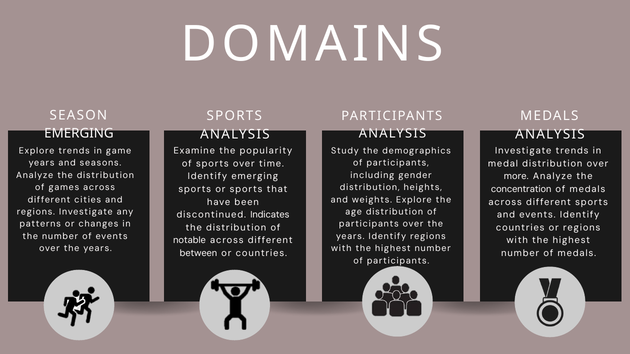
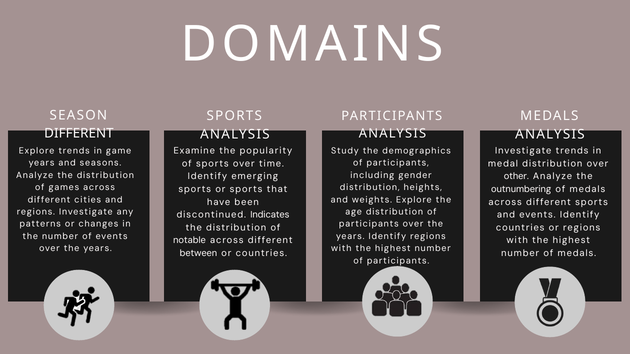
EMERGING at (79, 134): EMERGING -> DIFFERENT
more: more -> other
concentration: concentration -> outnumbering
